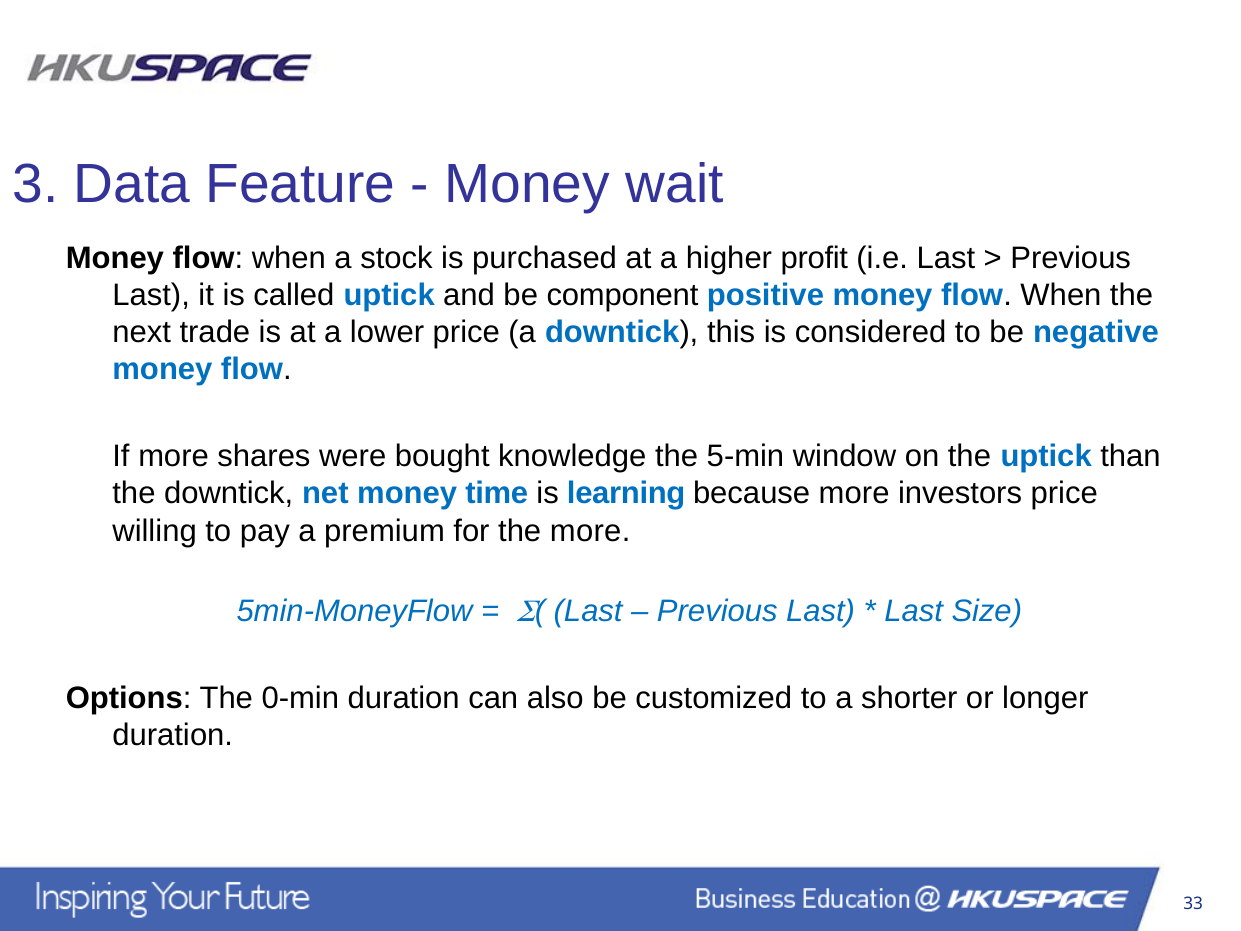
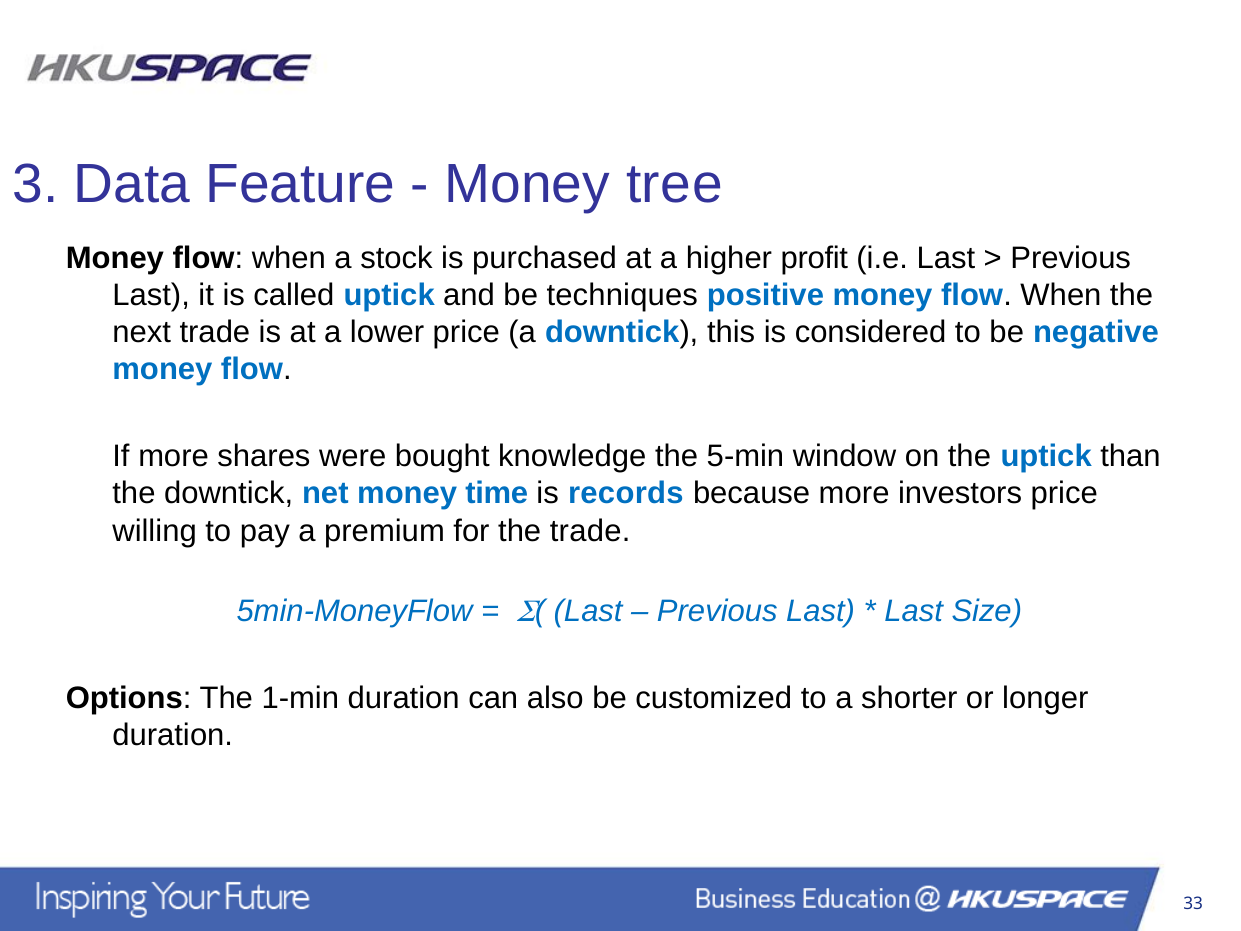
wait: wait -> tree
component: component -> techniques
learning: learning -> records
the more: more -> trade
0-min: 0-min -> 1-min
